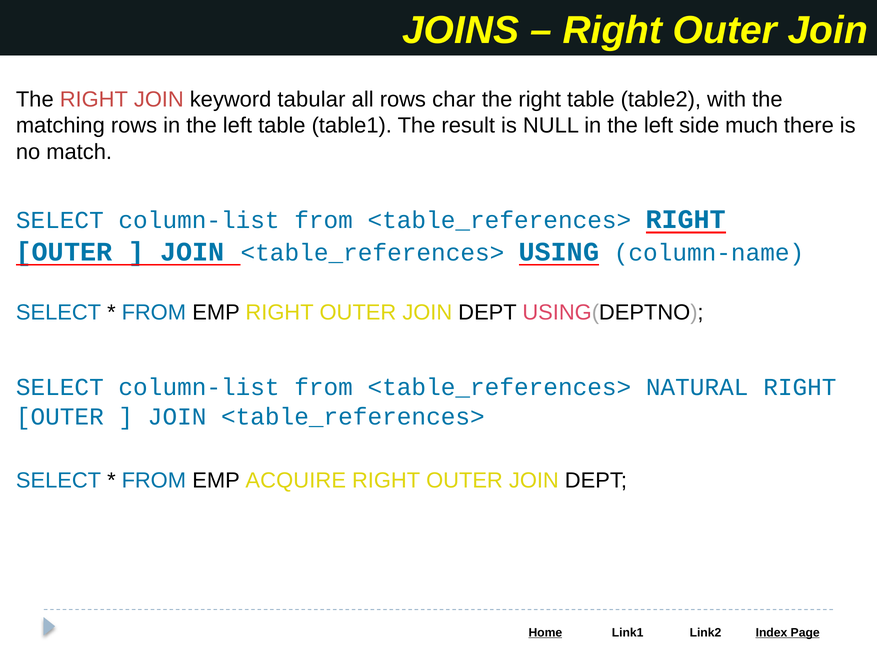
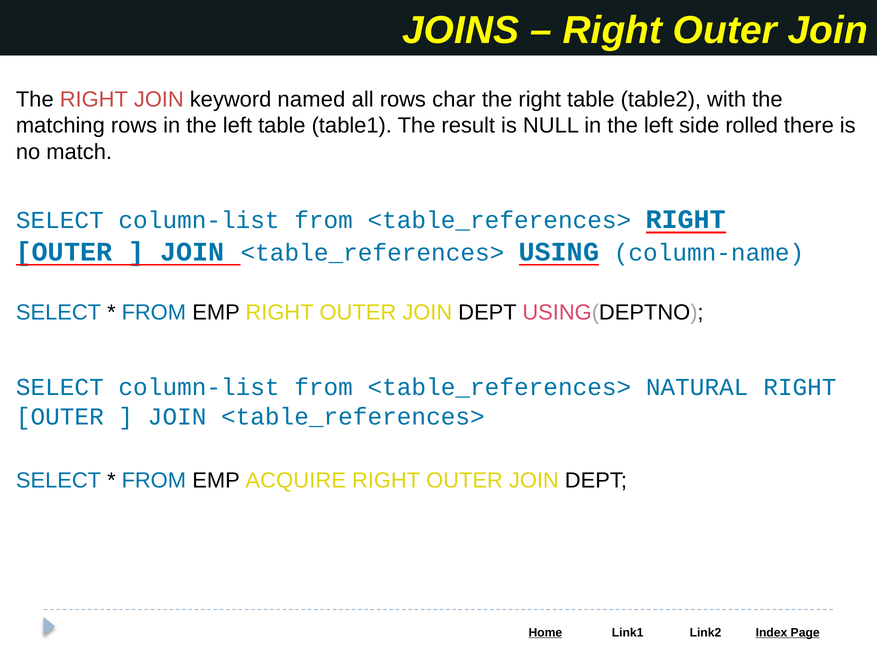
tabular: tabular -> named
much: much -> rolled
